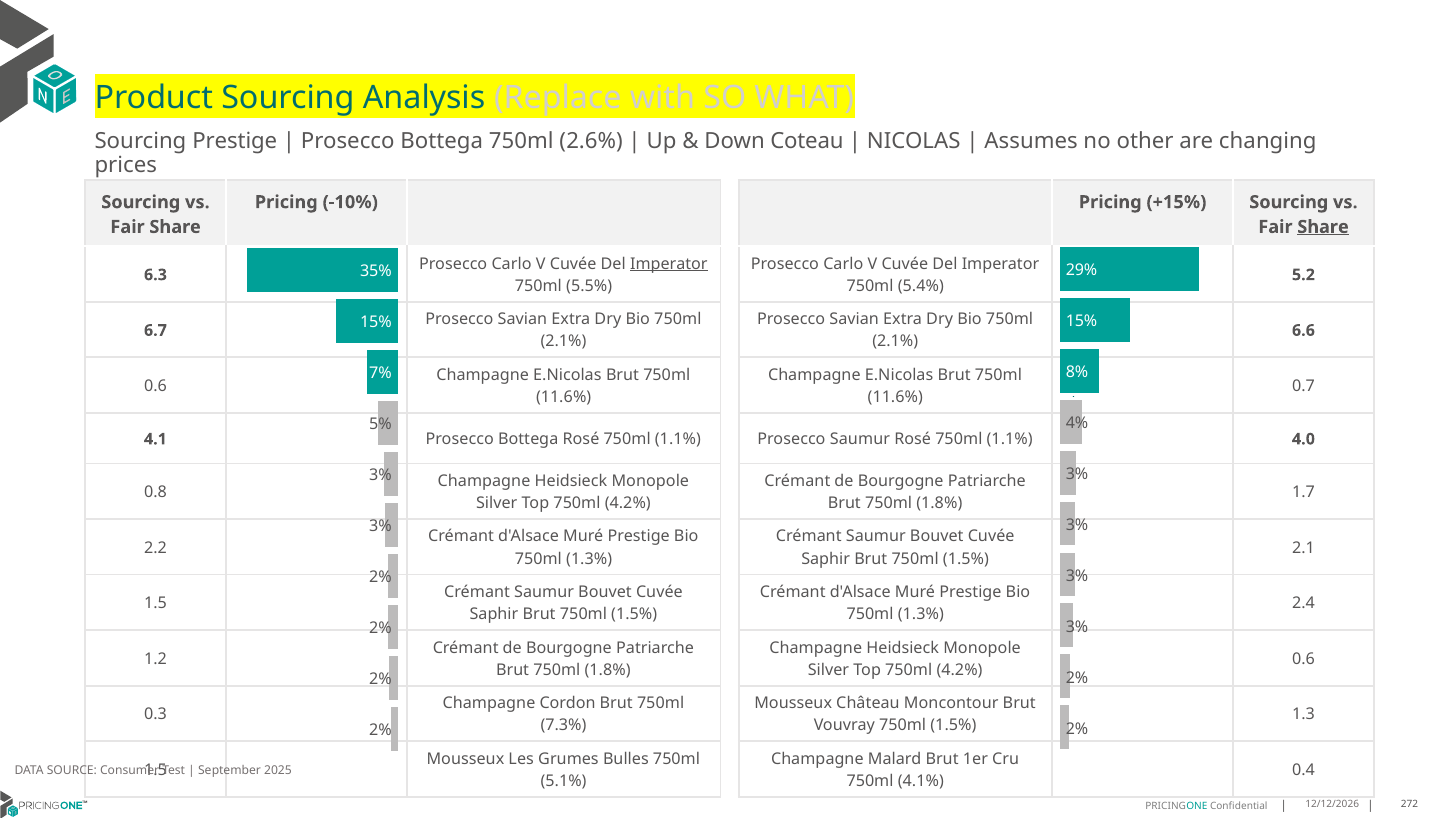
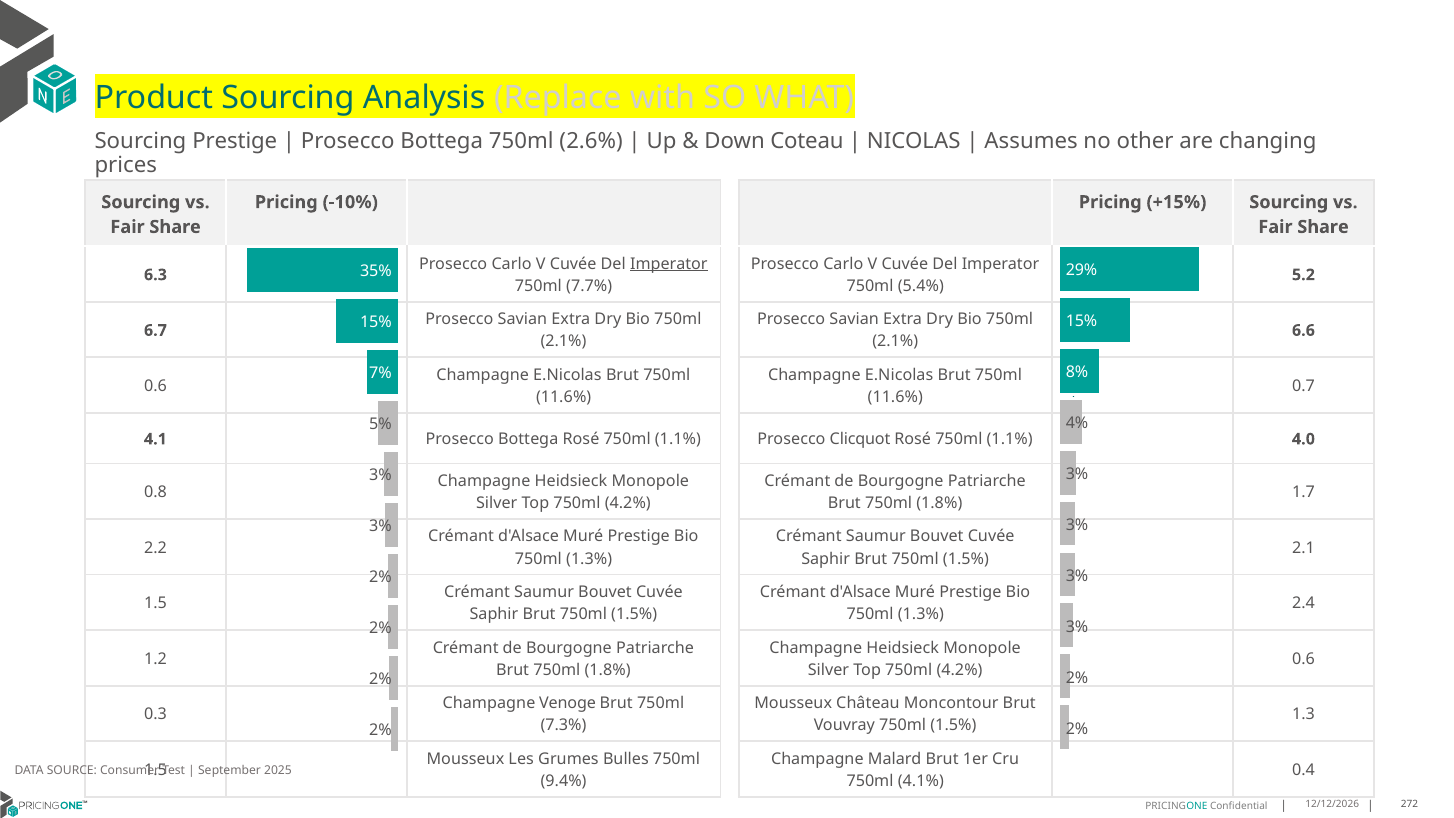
Share at (1323, 227) underline: present -> none
5.5%: 5.5% -> 7.7%
Prosecco Saumur: Saumur -> Clicquot
Cordon: Cordon -> Venoge
5.1%: 5.1% -> 9.4%
